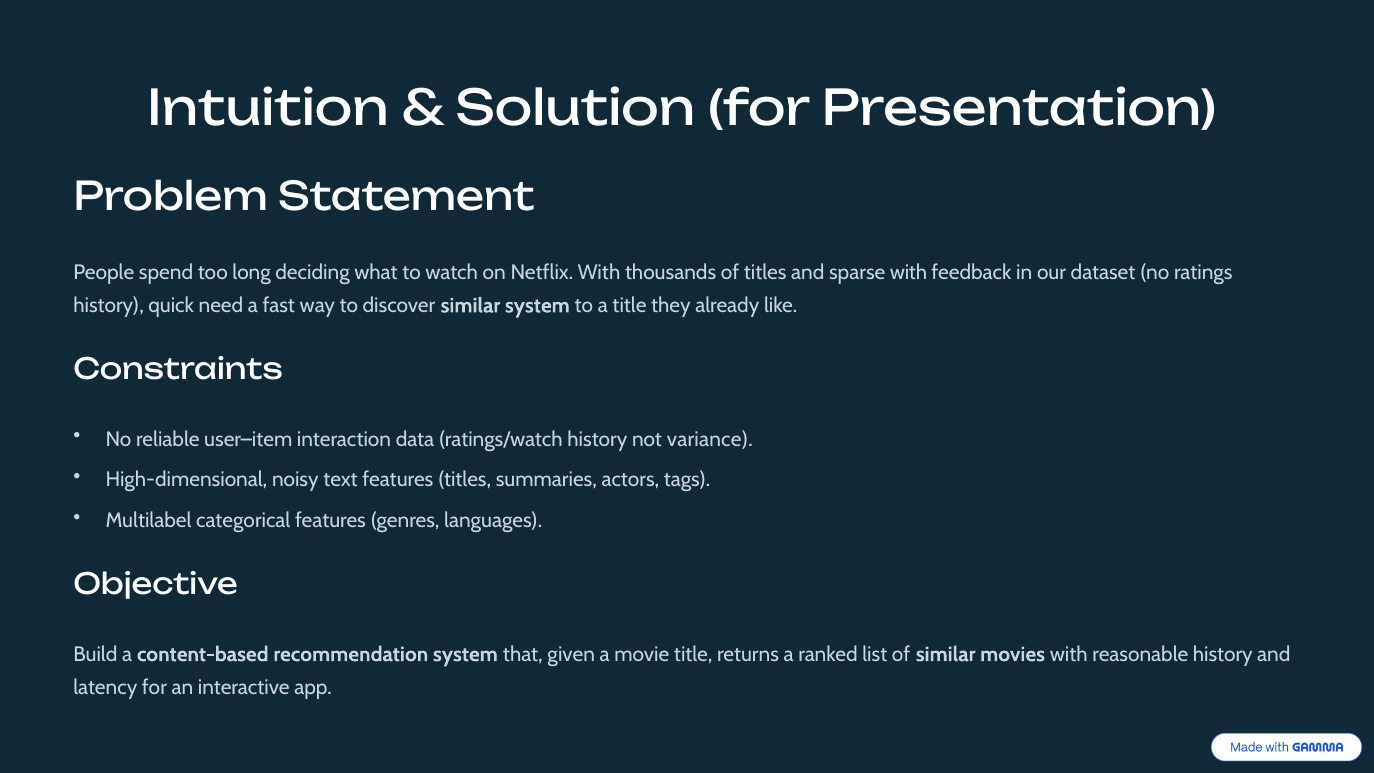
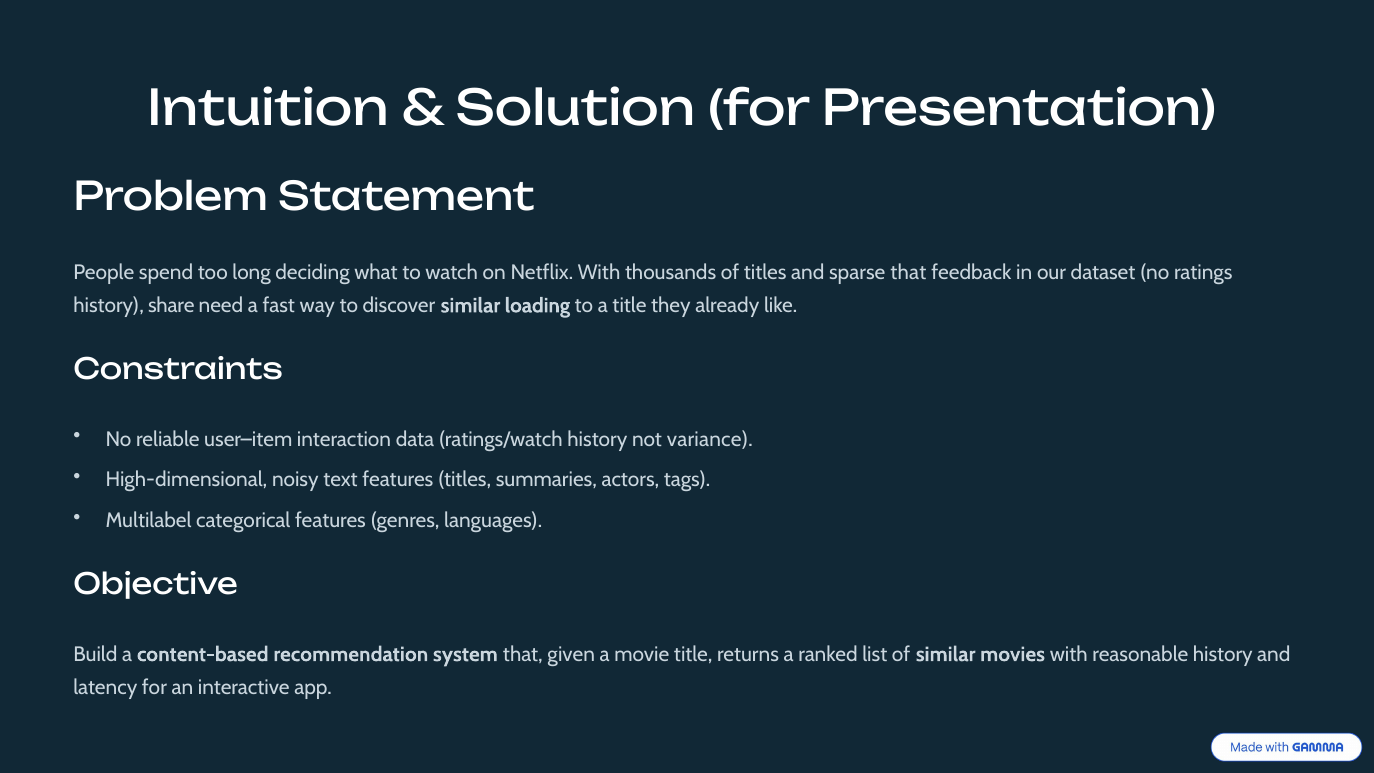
sparse with: with -> that
quick: quick -> share
similar system: system -> loading
